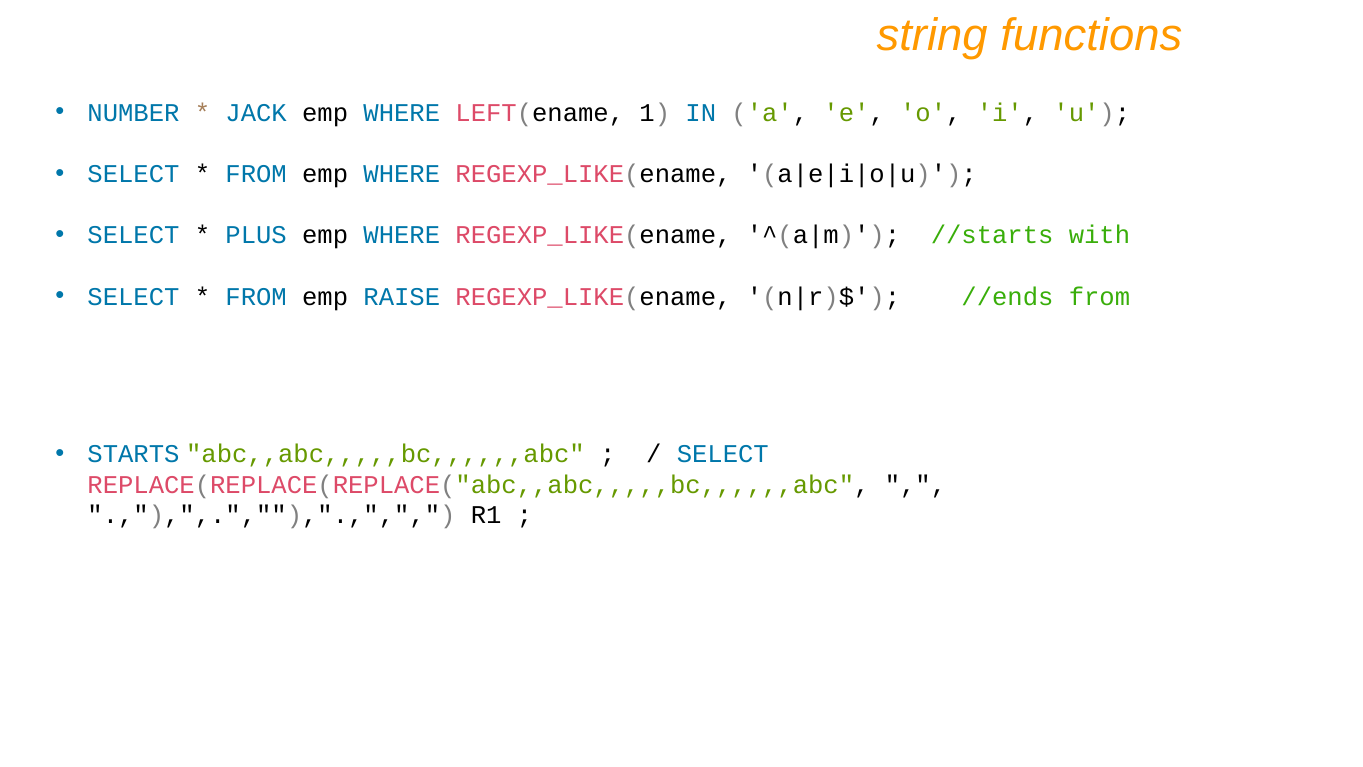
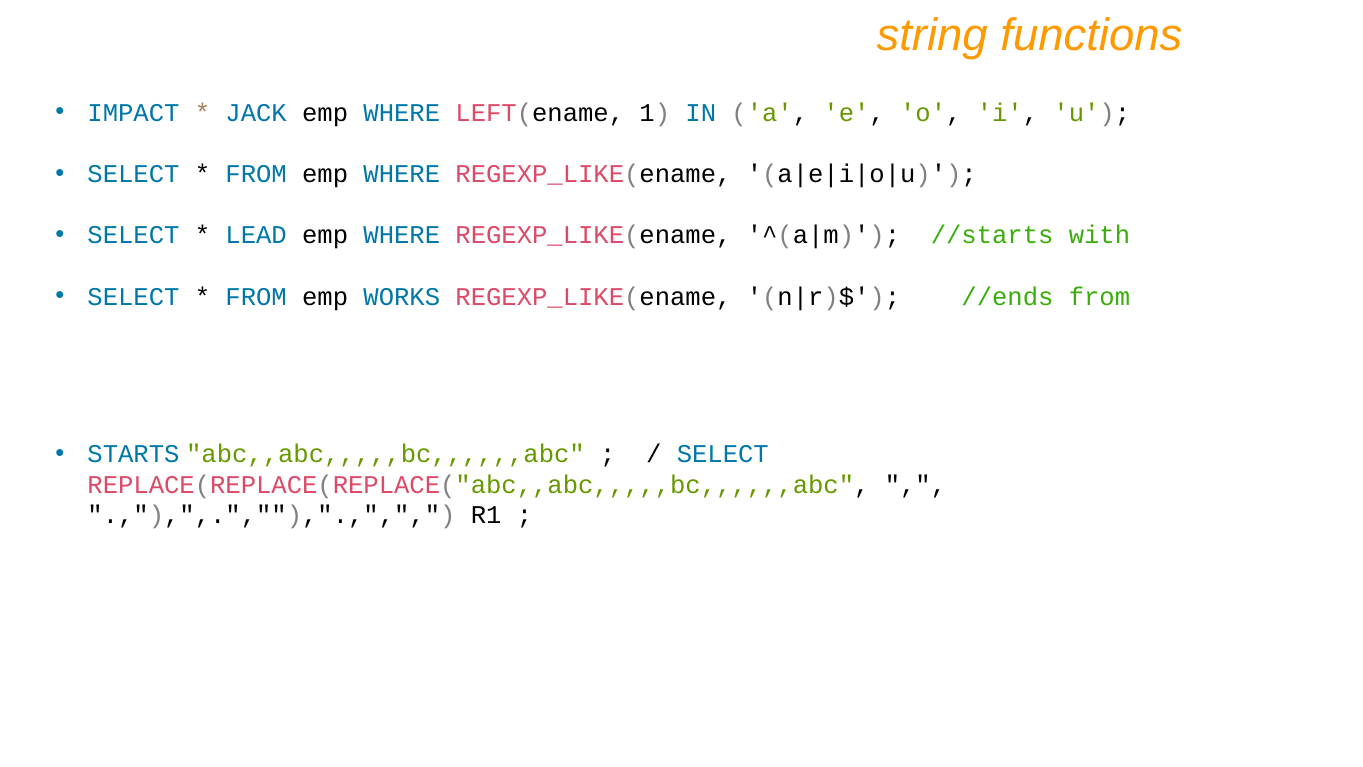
NUMBER: NUMBER -> IMPACT
PLUS: PLUS -> LEAD
RAISE: RAISE -> WORKS
